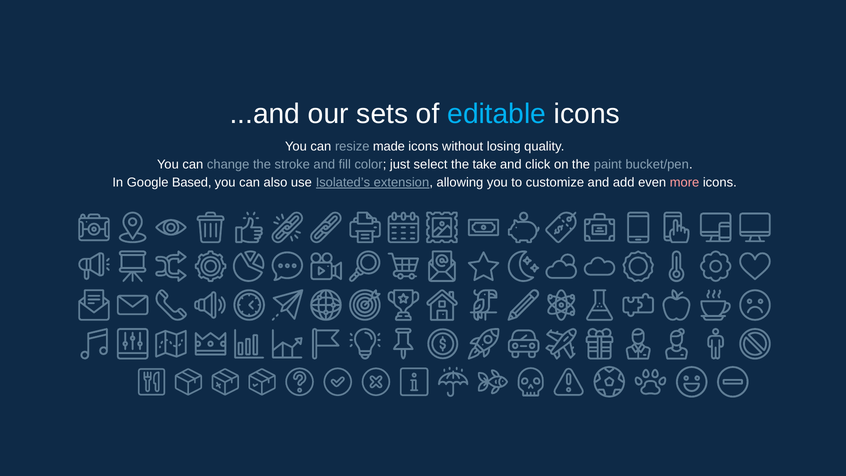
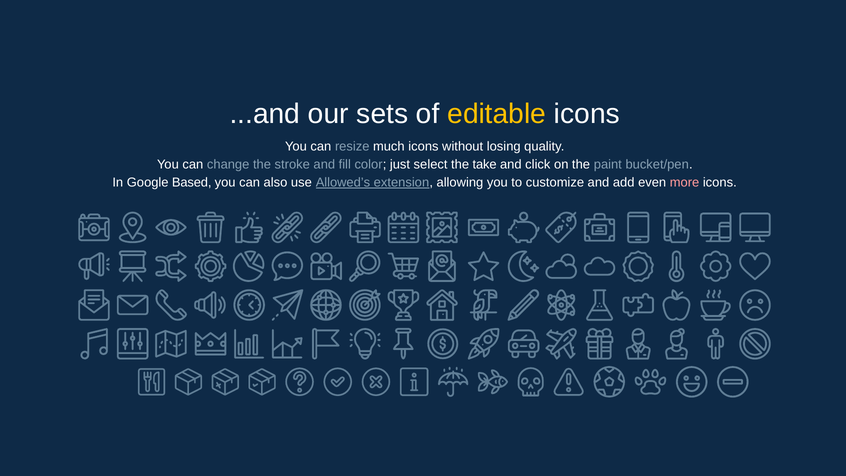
editable colour: light blue -> yellow
made: made -> much
Isolated’s: Isolated’s -> Allowed’s
